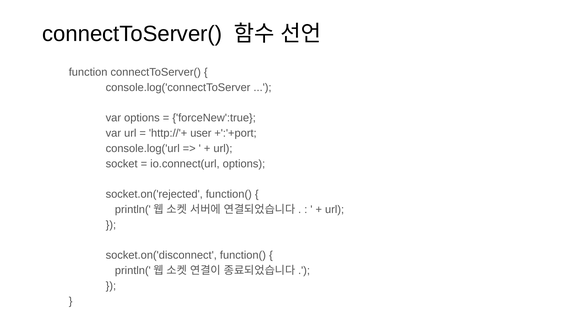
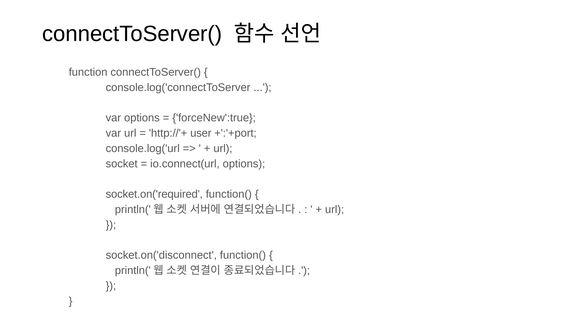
socket.on('rejected: socket.on('rejected -> socket.on('required
